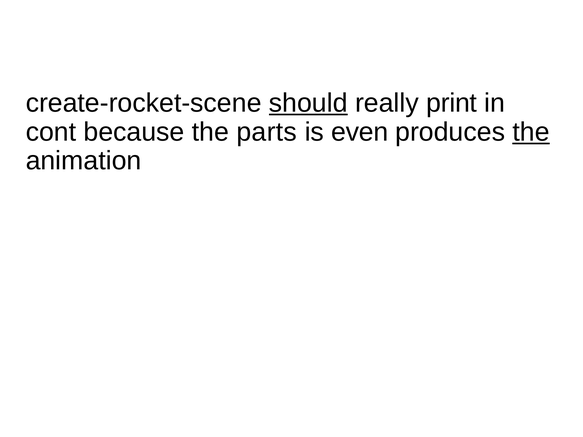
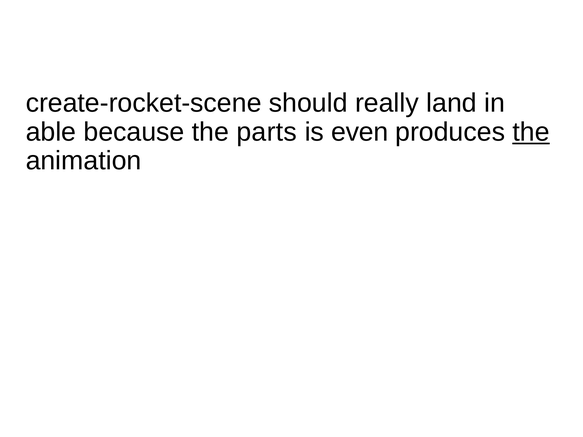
should underline: present -> none
print: print -> land
cont: cont -> able
